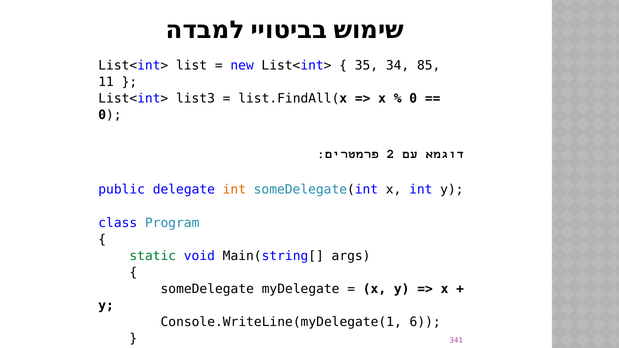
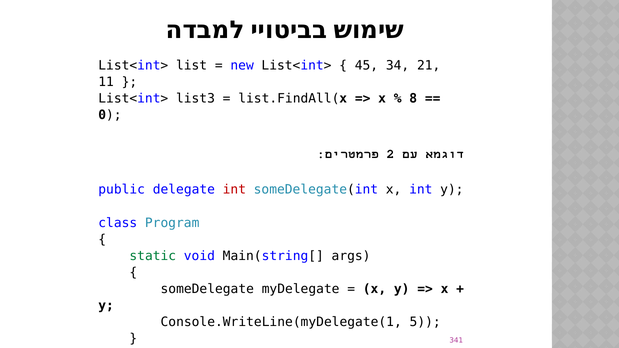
35: 35 -> 45
85: 85 -> 21
0 at (413, 99): 0 -> 8
int at (234, 190) colour: orange -> red
6: 6 -> 5
